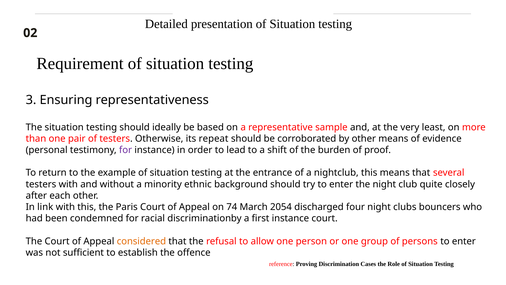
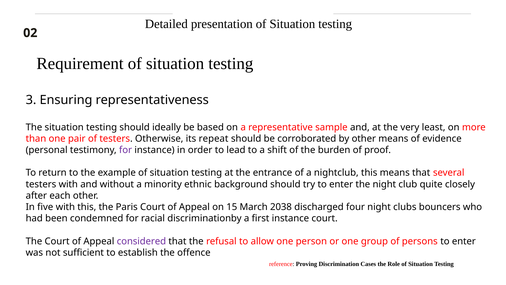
link: link -> five
74: 74 -> 15
2054: 2054 -> 2038
considered colour: orange -> purple
